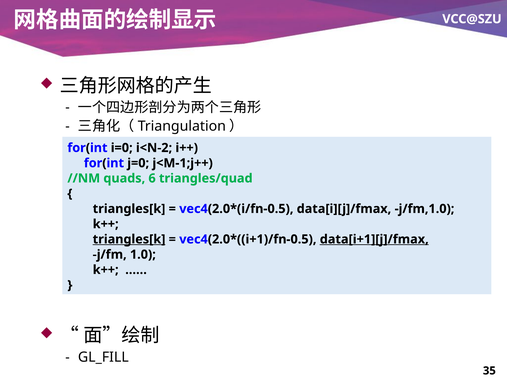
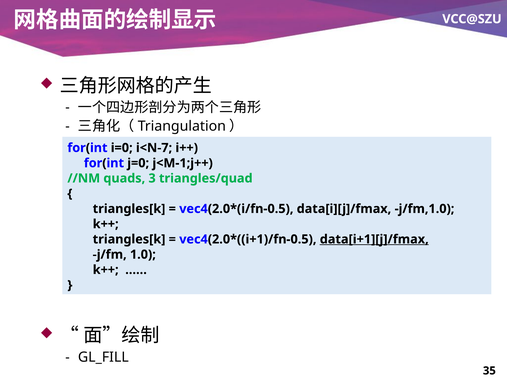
i<N-2: i<N-2 -> i<N-7
6: 6 -> 3
triangles[k at (129, 239) underline: present -> none
